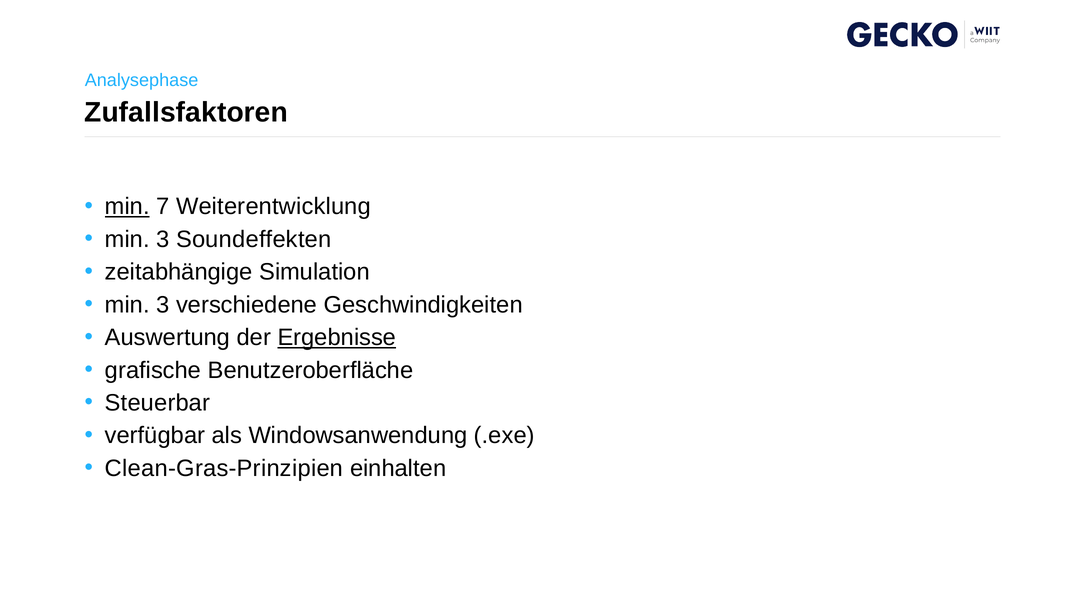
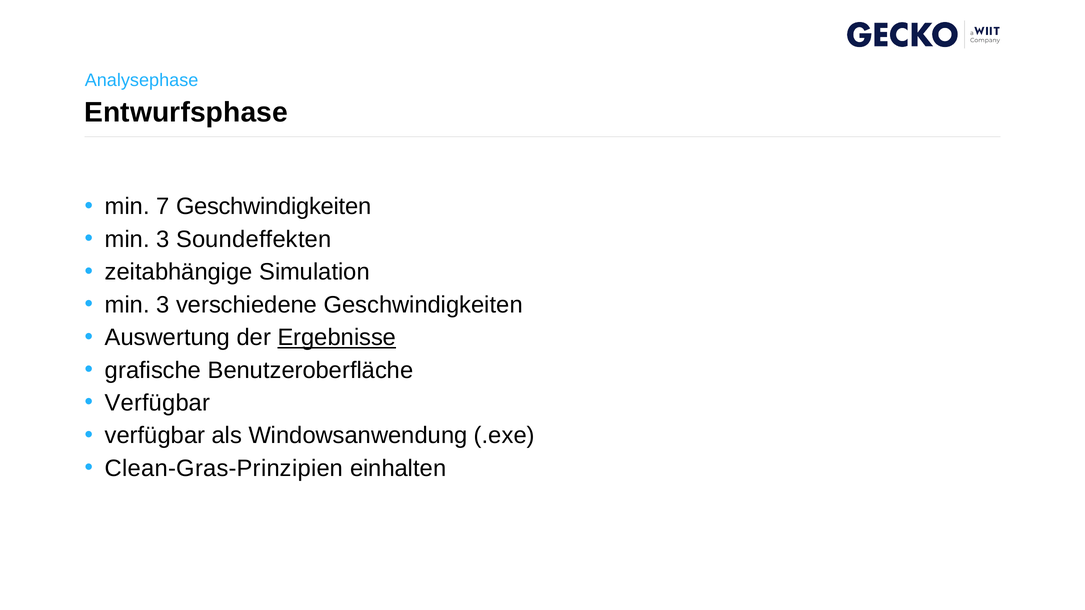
Zufallsfaktoren: Zufallsfaktoren -> Entwurfsphase
min at (127, 207) underline: present -> none
7 Weiterentwicklung: Weiterentwicklung -> Geschwindigkeiten
Steuerbar at (158, 403): Steuerbar -> Verfügbar
